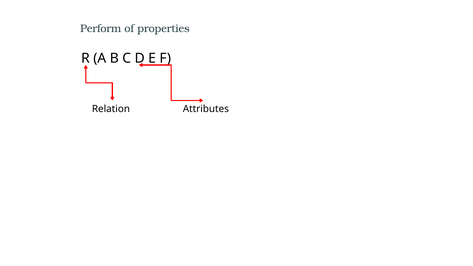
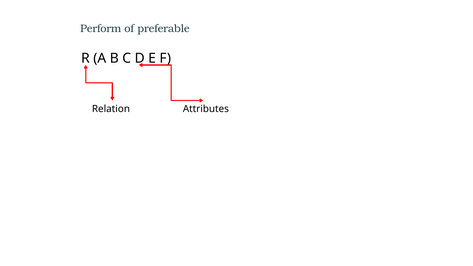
properties: properties -> preferable
